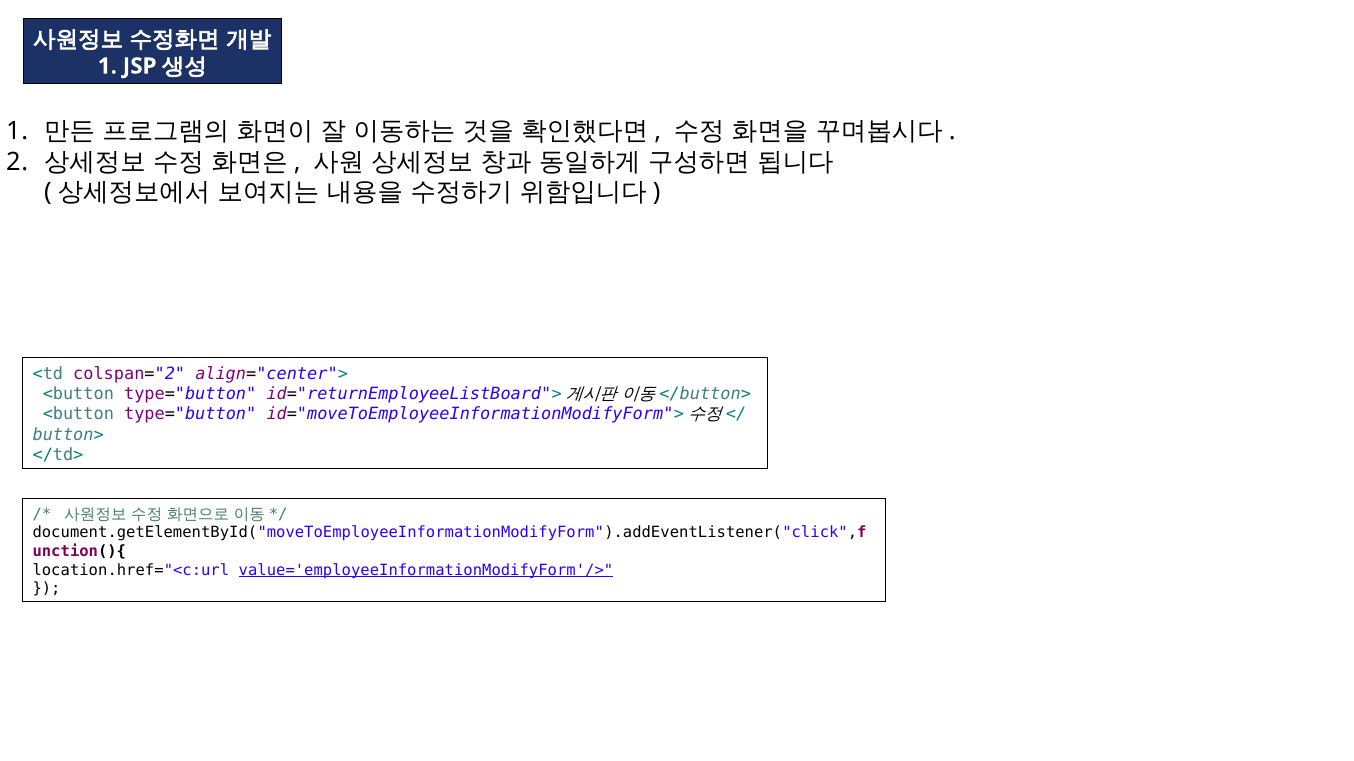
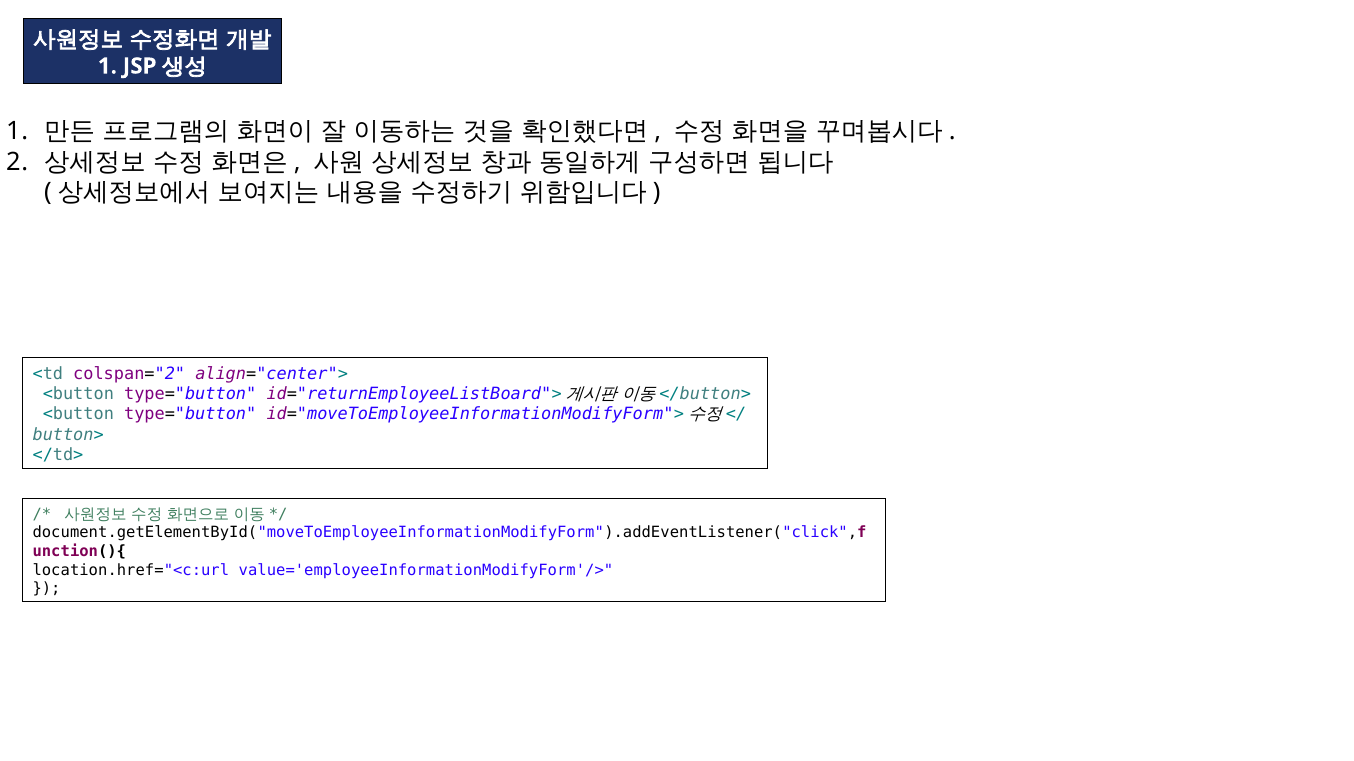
value='employeeInformationModifyForm'/> underline: present -> none
